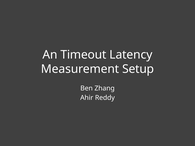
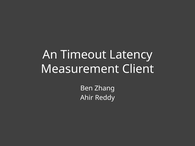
Setup: Setup -> Client
